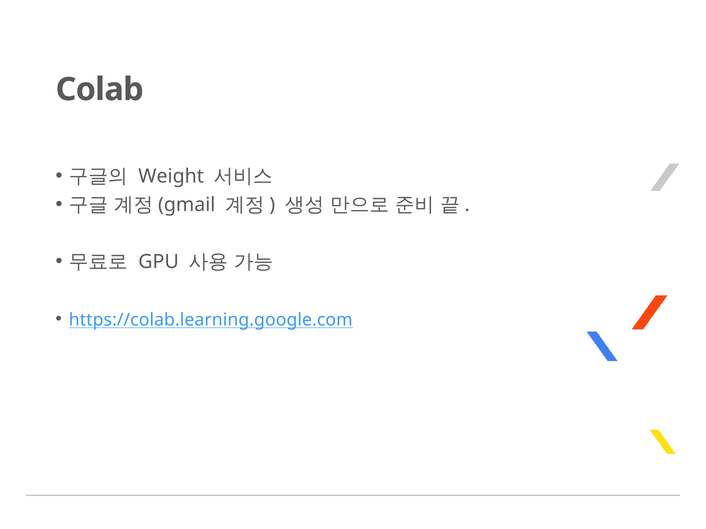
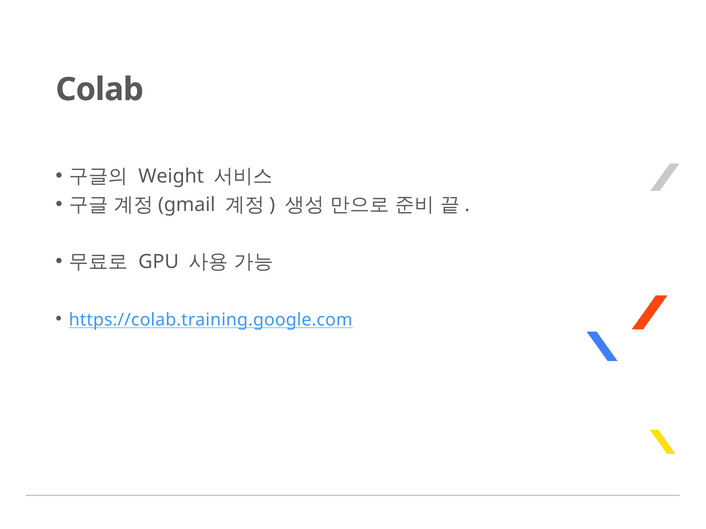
https://colab.learning.google.com: https://colab.learning.google.com -> https://colab.training.google.com
